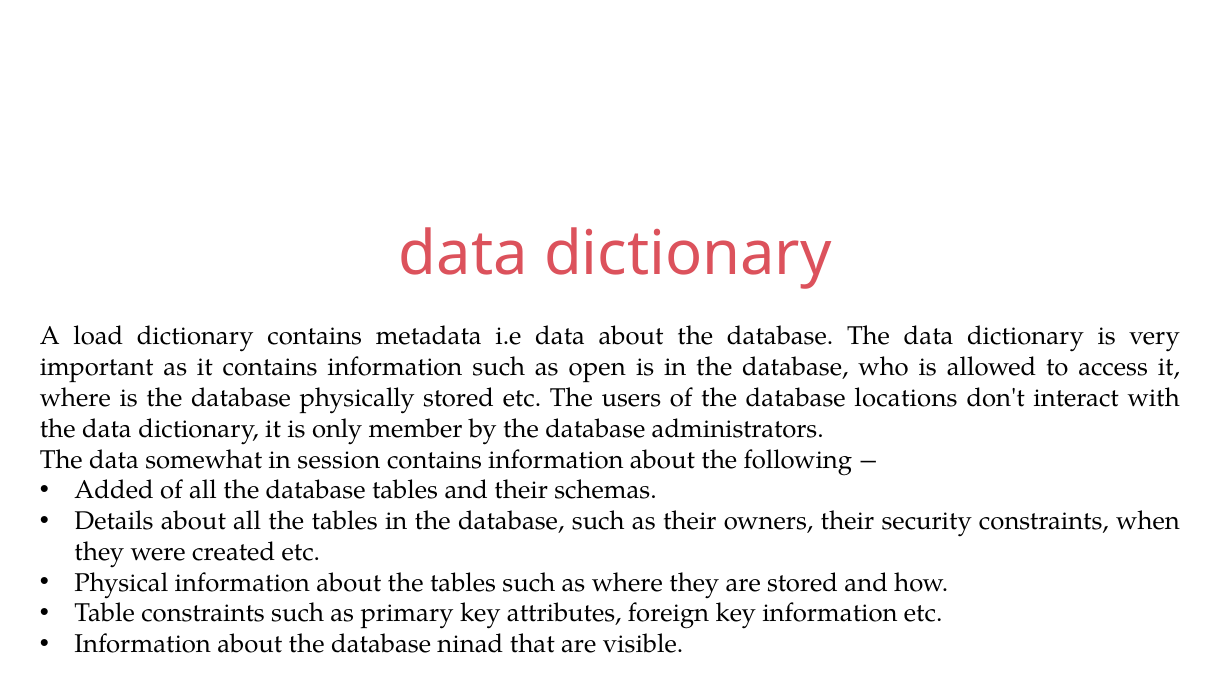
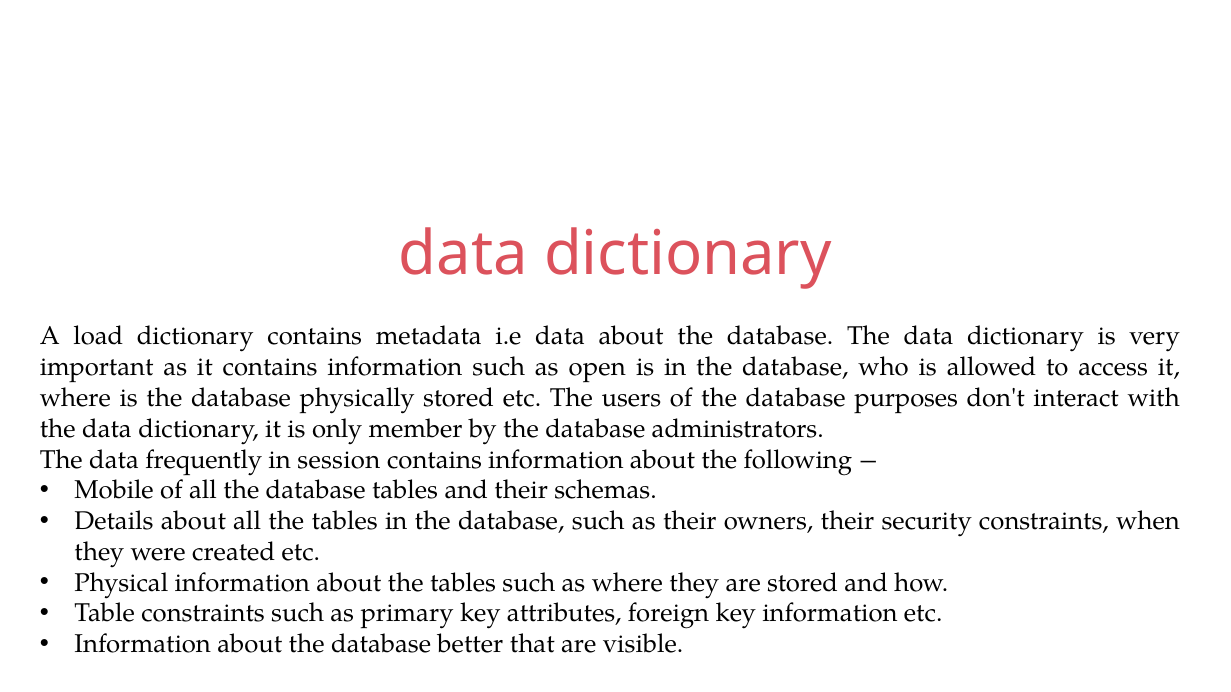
locations: locations -> purposes
somewhat: somewhat -> frequently
Added: Added -> Mobile
ninad: ninad -> better
